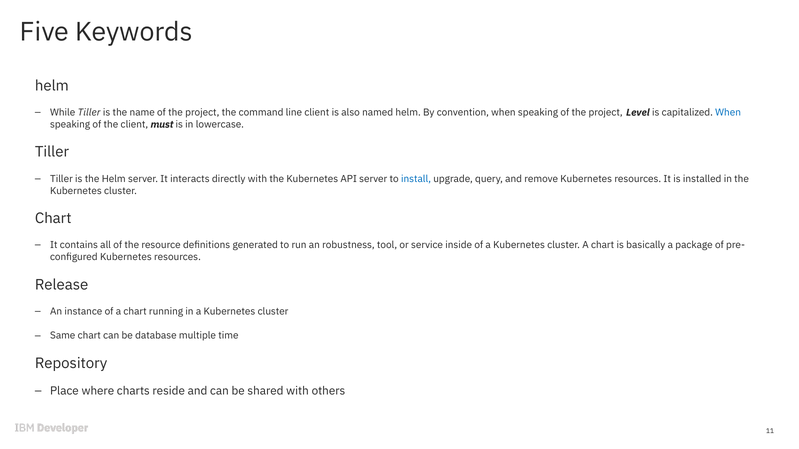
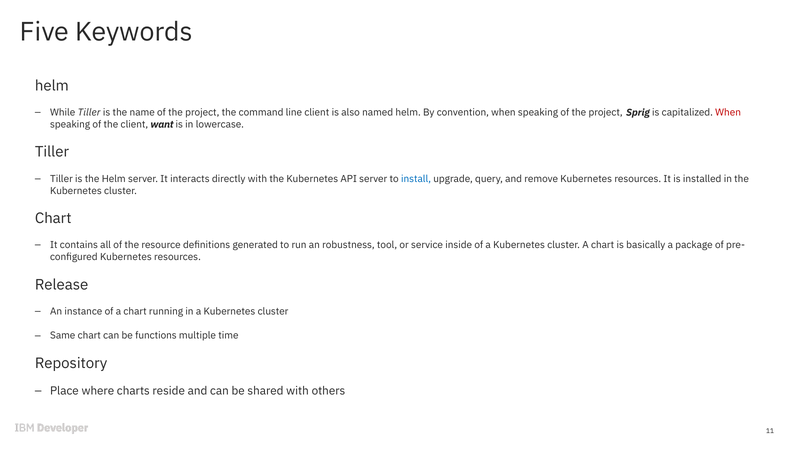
Level: Level -> Sprig
When at (728, 113) colour: blue -> red
must: must -> want
database: database -> functions
